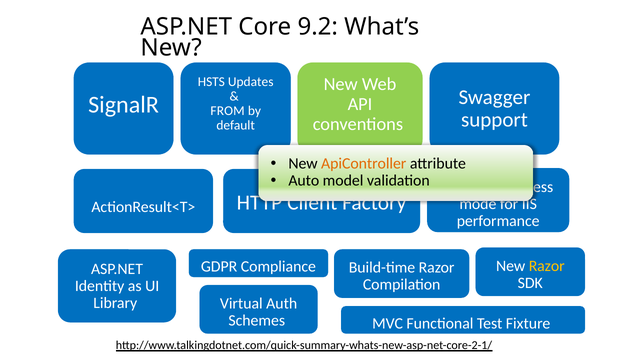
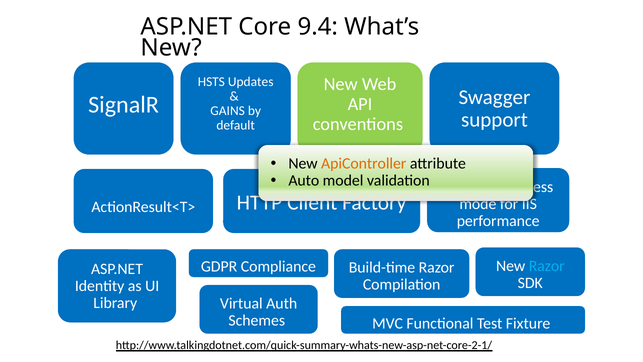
9.2: 9.2 -> 9.4
FROM: FROM -> GAINS
Razor at (547, 266) colour: yellow -> light blue
